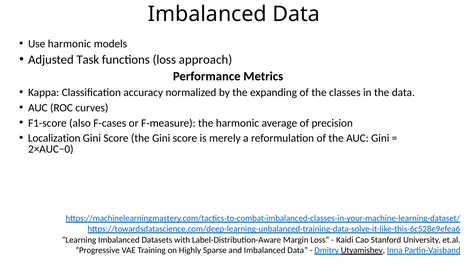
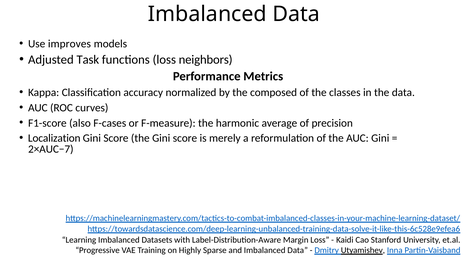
Use harmonic: harmonic -> improves
approach: approach -> neighbors
expanding: expanding -> composed
2×AUC−0: 2×AUC−0 -> 2×AUC−7
